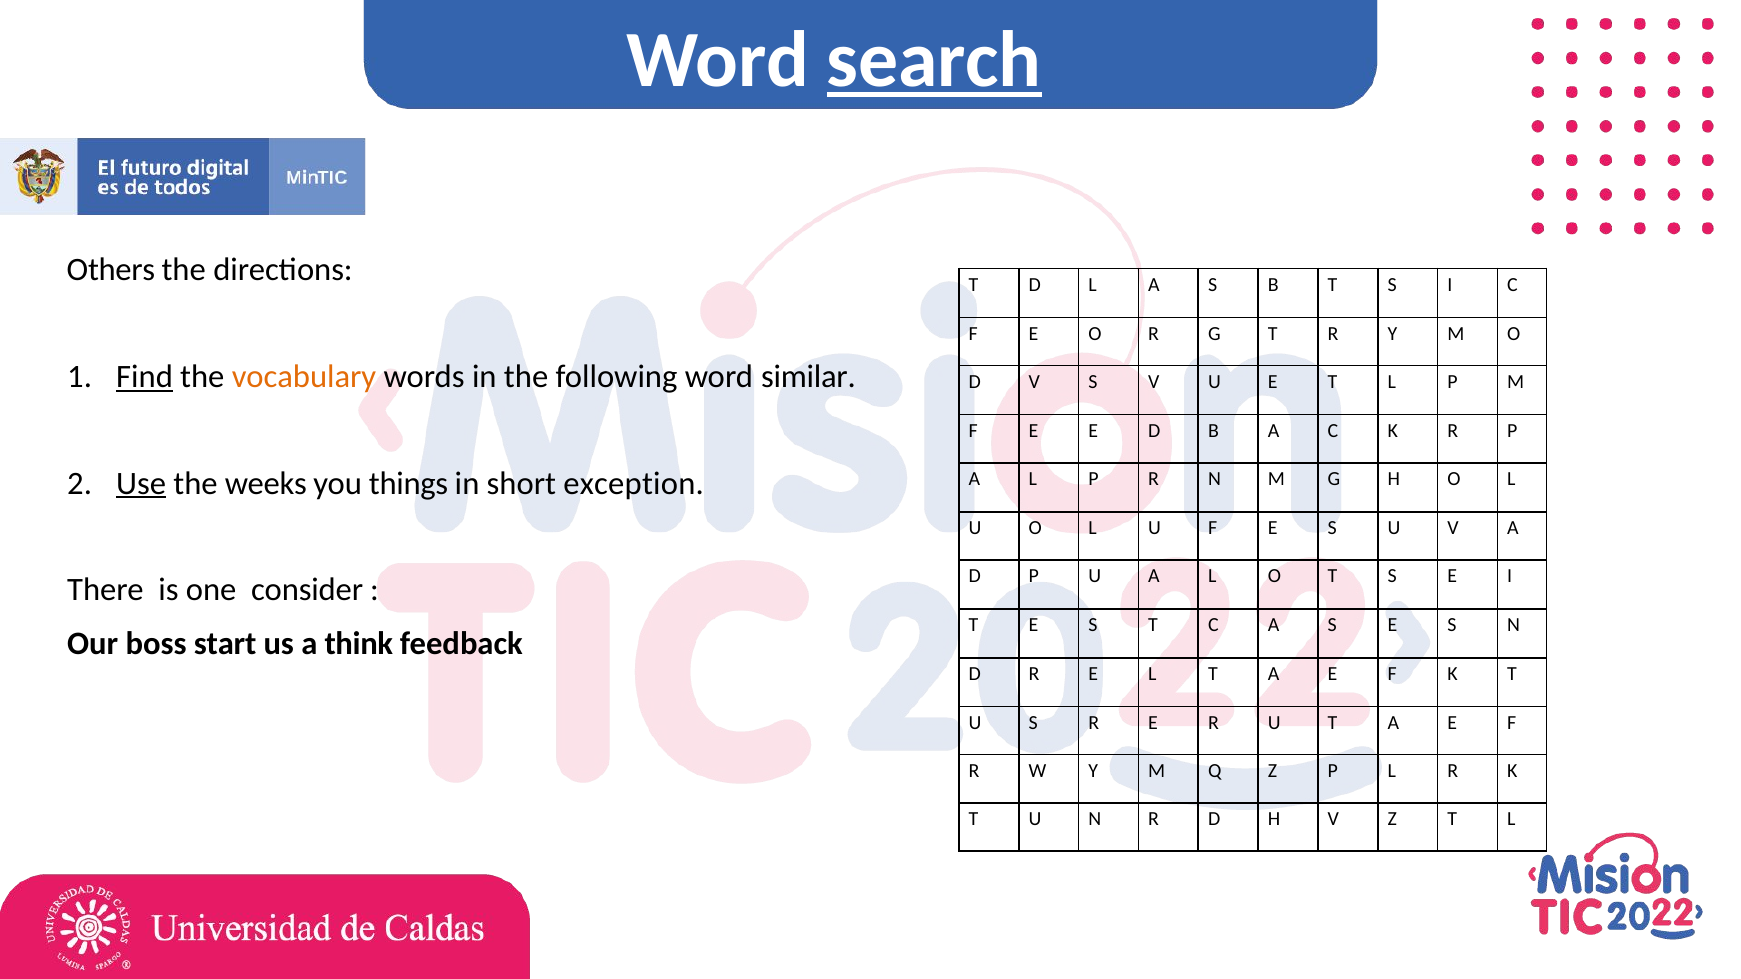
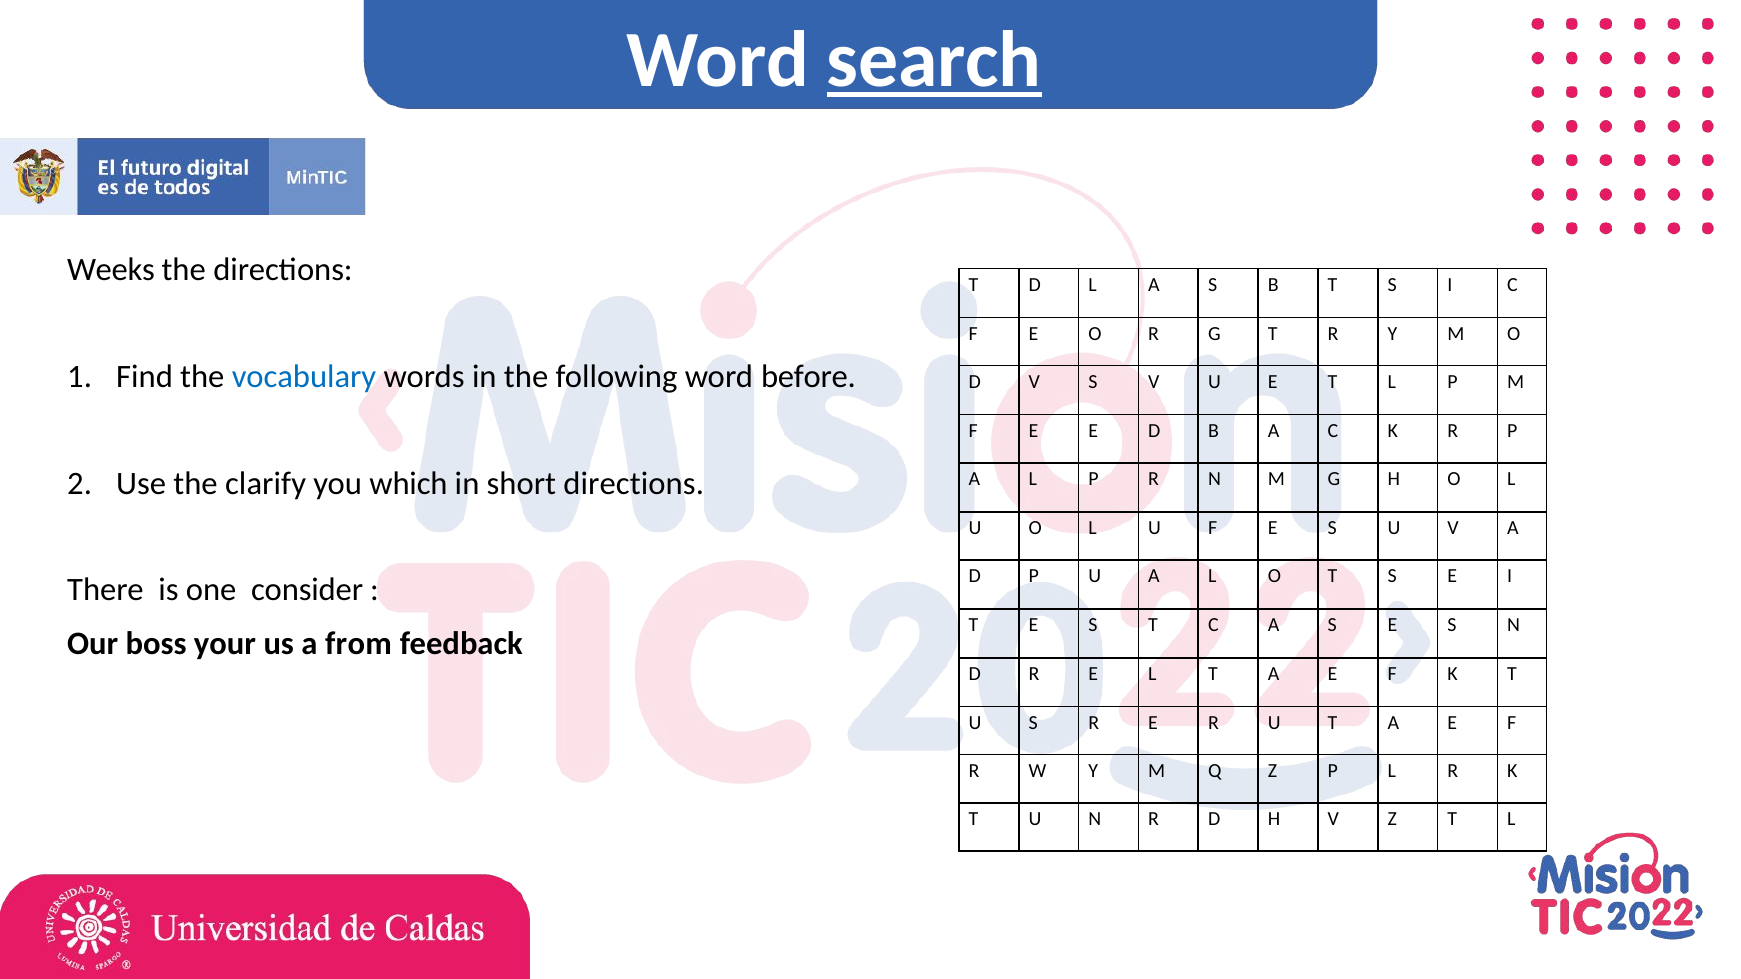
Others: Others -> Weeks
Find underline: present -> none
vocabulary colour: orange -> blue
similar: similar -> before
Use underline: present -> none
weeks: weeks -> clarify
things: things -> which
short exception: exception -> directions
start: start -> your
think: think -> from
